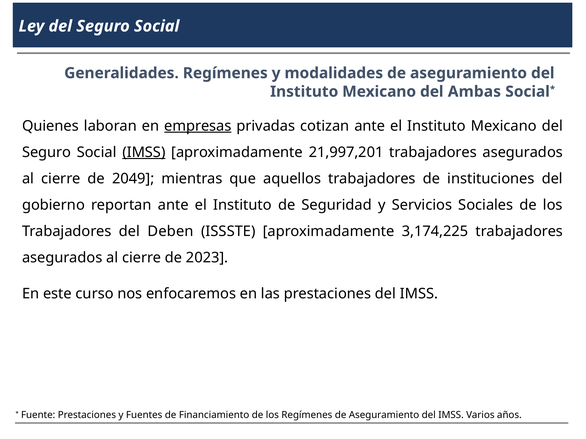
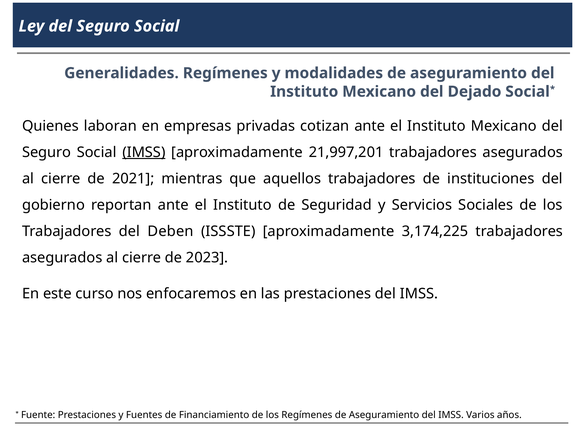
Ambas: Ambas -> Dejado
empresas underline: present -> none
2049: 2049 -> 2021
